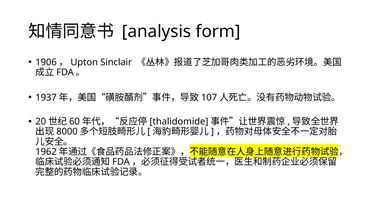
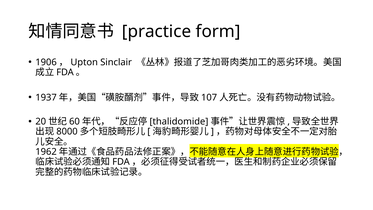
analysis: analysis -> practice
